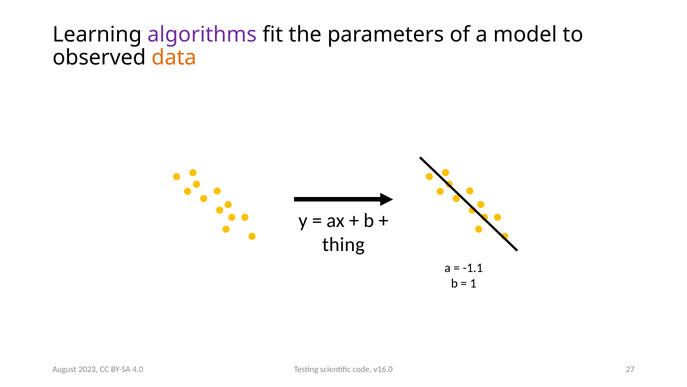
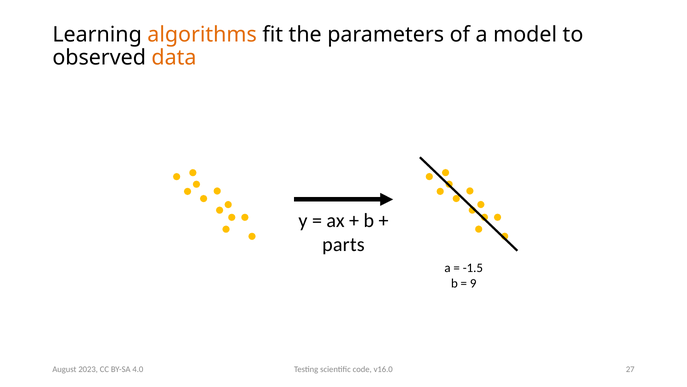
algorithms colour: purple -> orange
thing: thing -> parts
-1.1: -1.1 -> -1.5
1: 1 -> 9
